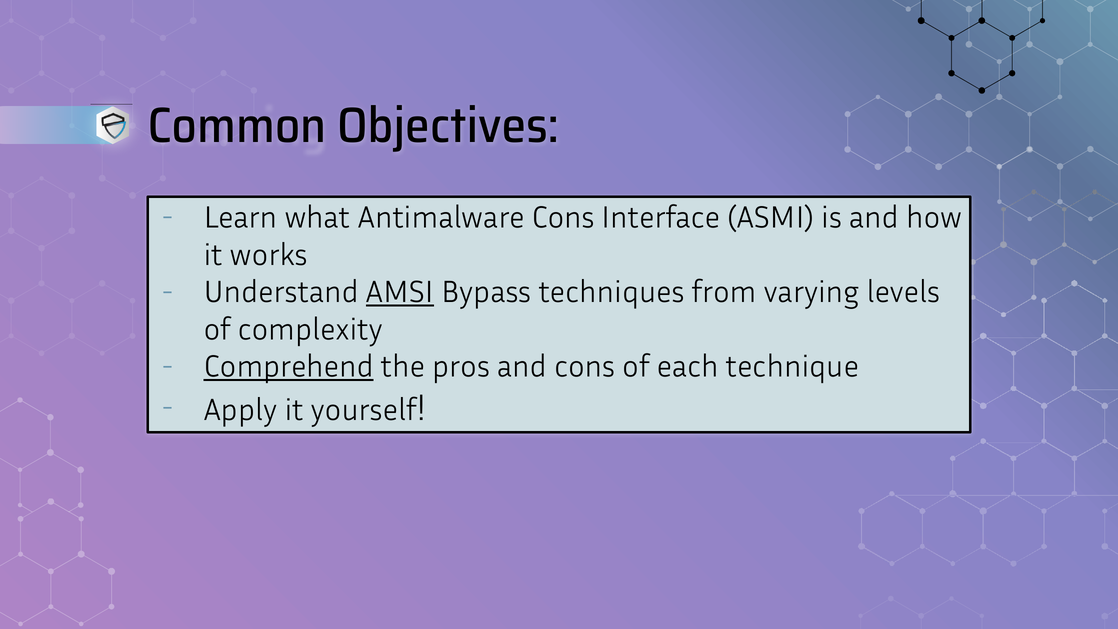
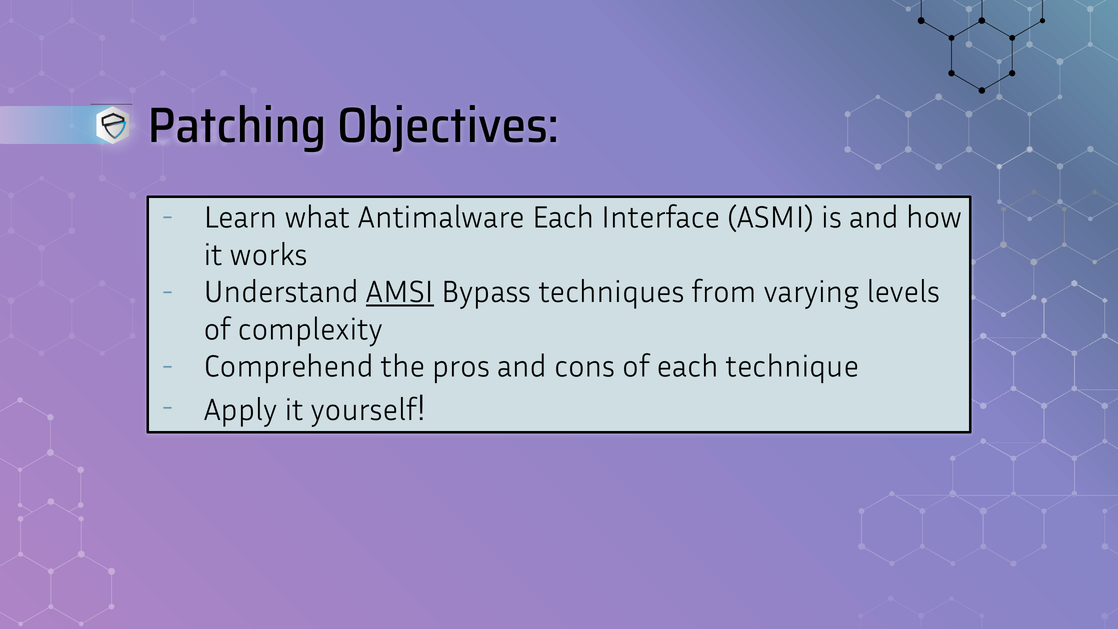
Common: Common -> Patching
Antimalware Cons: Cons -> Each
Comprehend underline: present -> none
